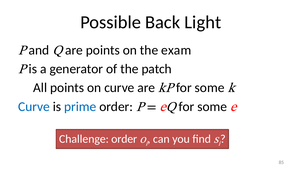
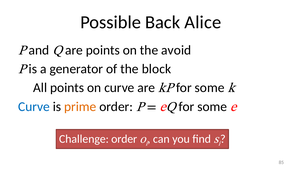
Light: Light -> Alice
exam: exam -> avoid
patch: patch -> block
prime colour: blue -> orange
